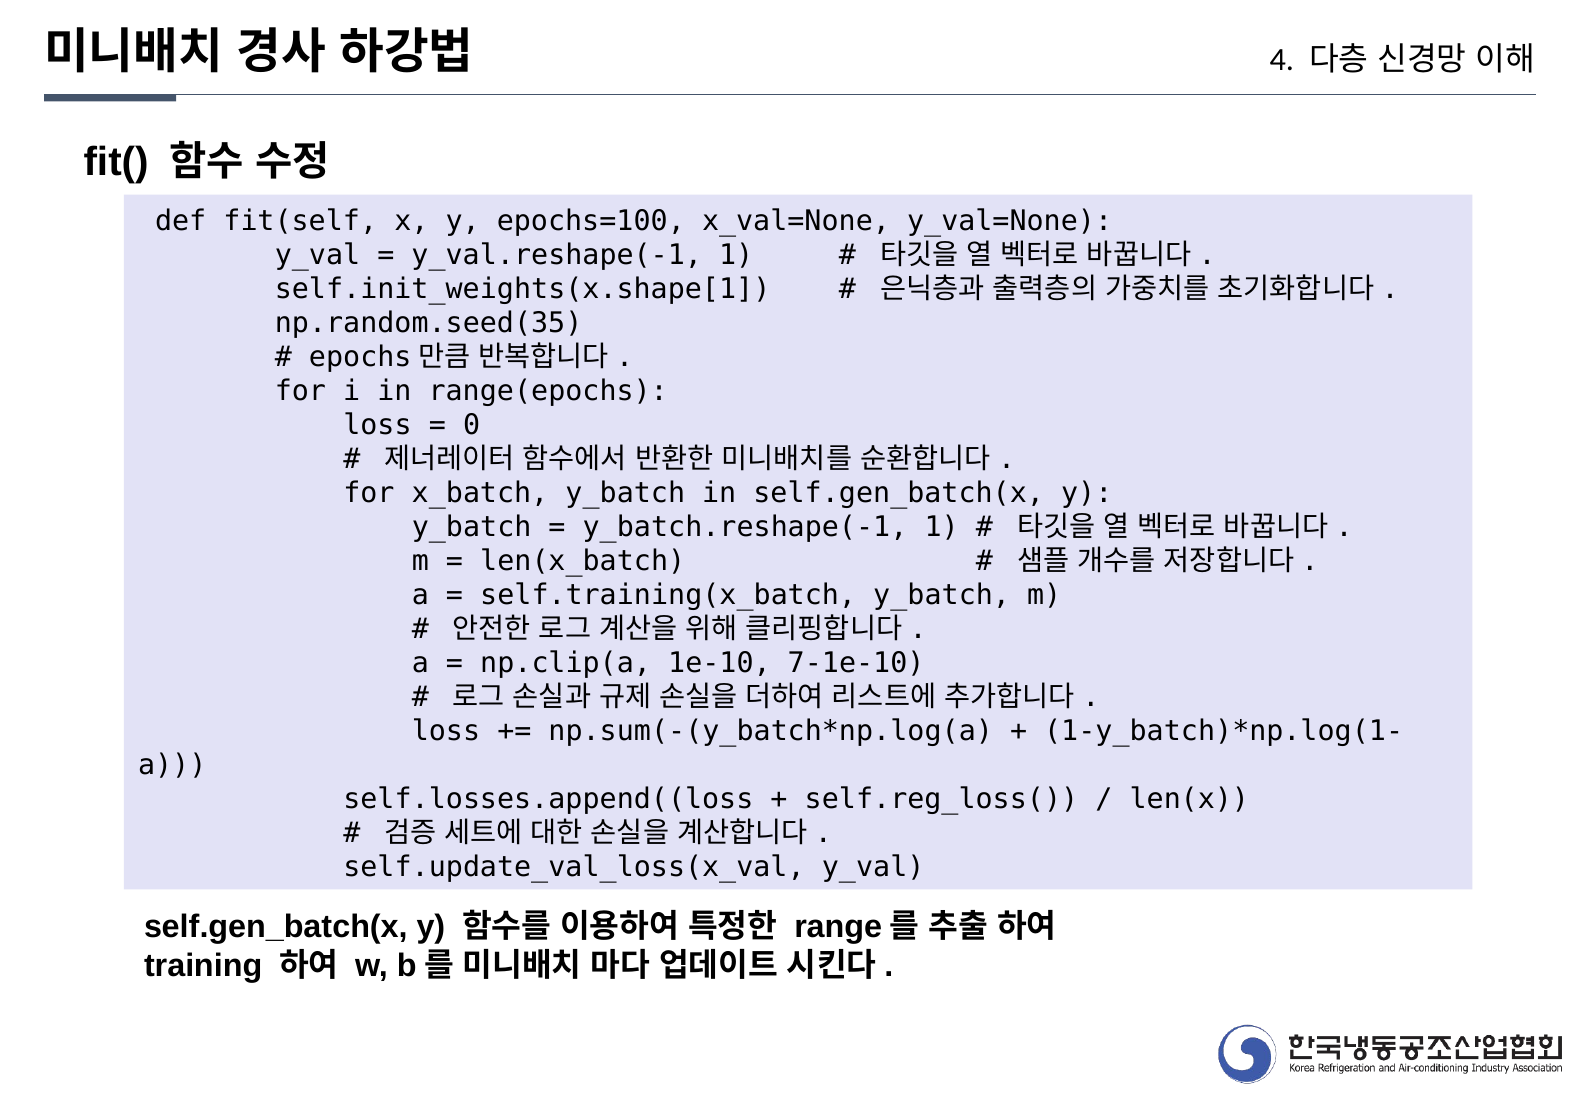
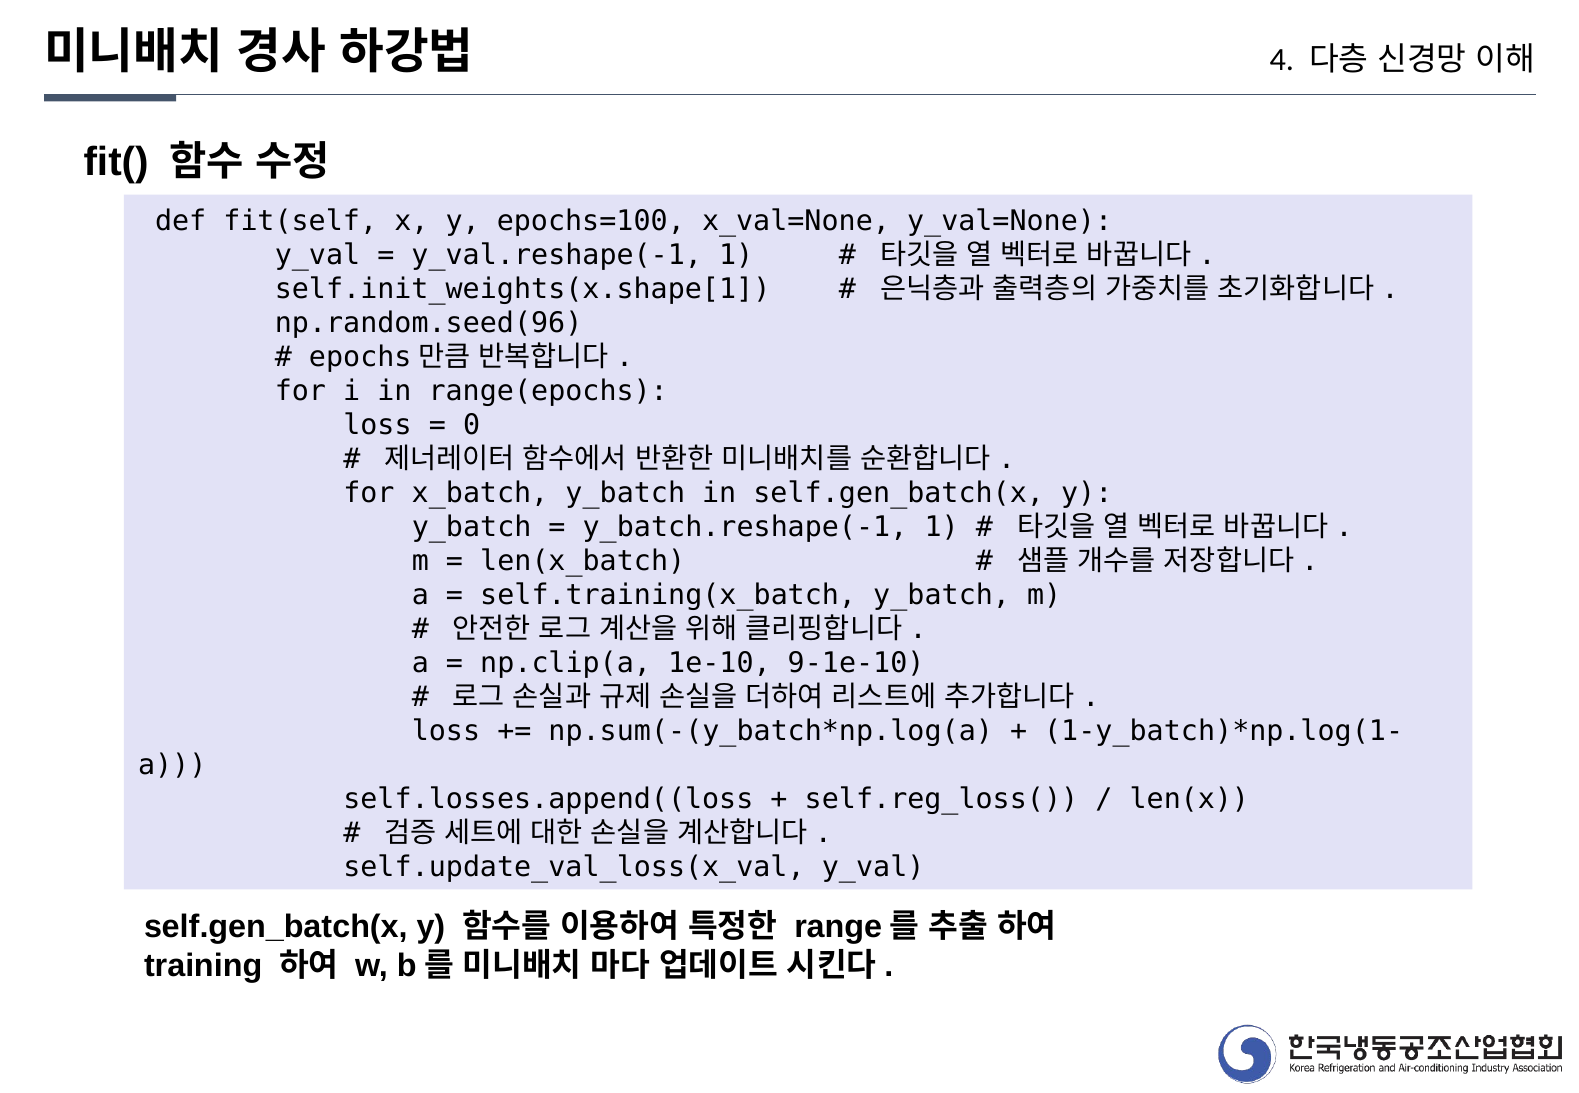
np.random.seed(35: np.random.seed(35 -> np.random.seed(96
7-1e-10: 7-1e-10 -> 9-1e-10
